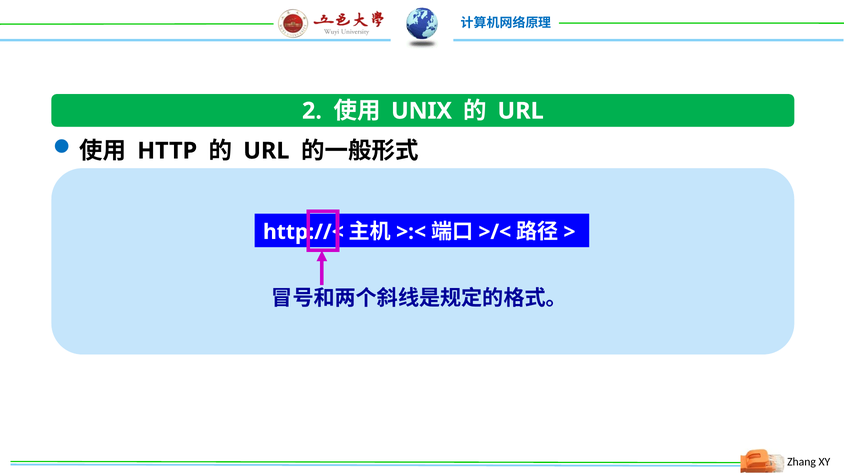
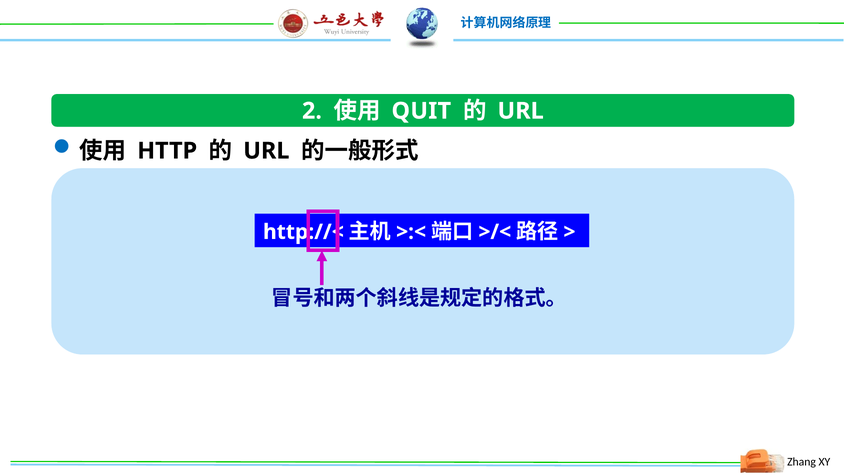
UNIX: UNIX -> QUIT
